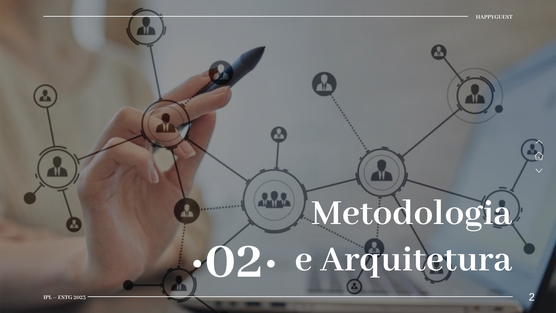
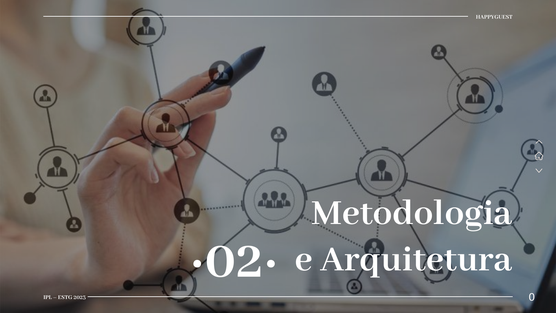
2: 2 -> 0
